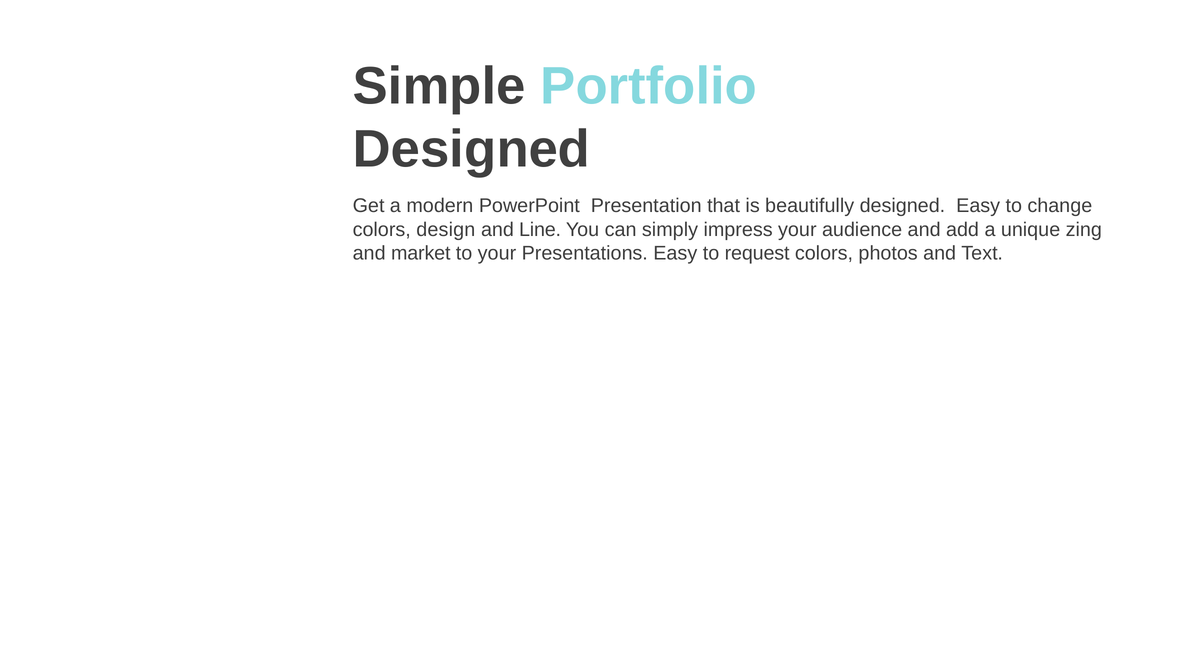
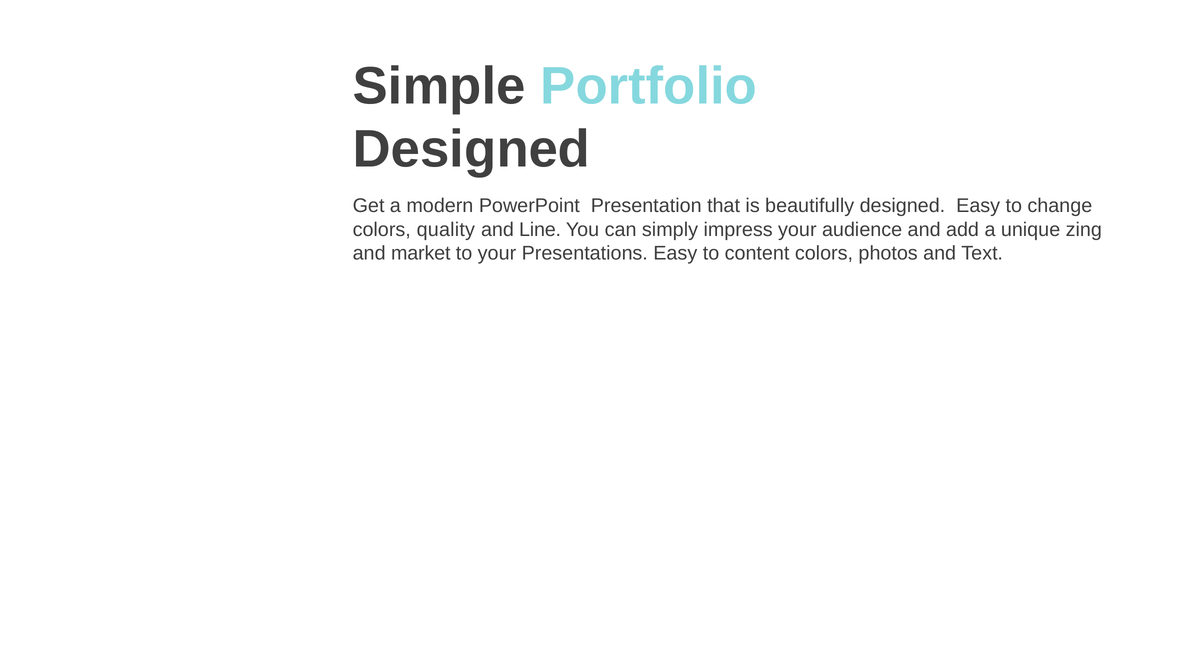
design: design -> quality
request: request -> content
